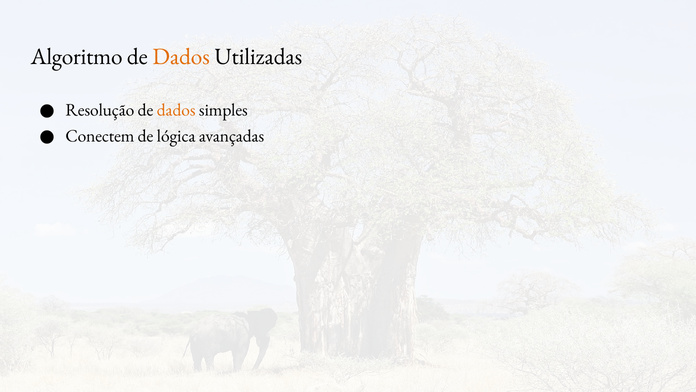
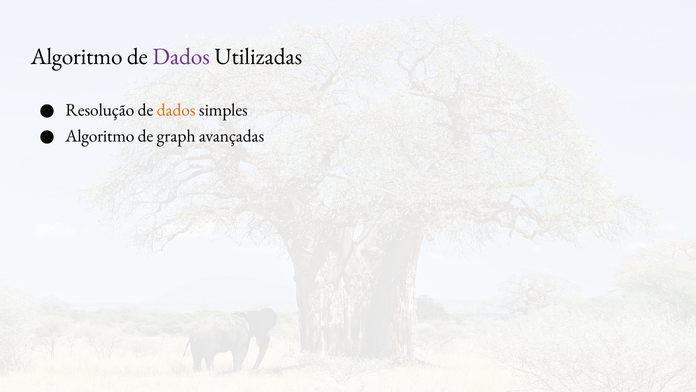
Dados at (181, 56) colour: orange -> purple
Conectem at (100, 136): Conectem -> Algoritmo
lógica: lógica -> graph
